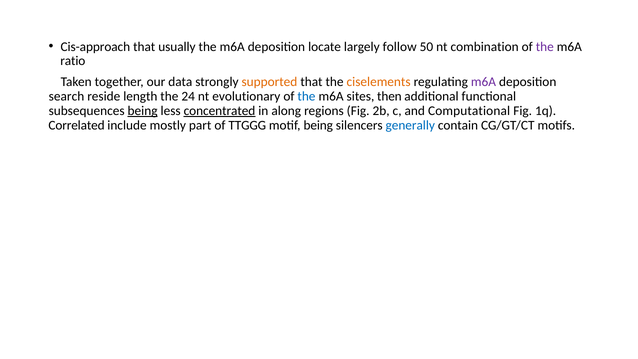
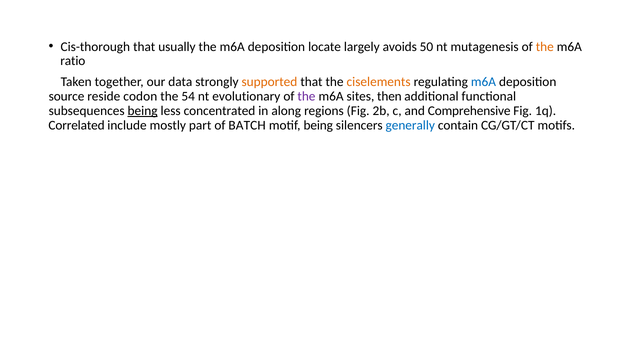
Cis-approach: Cis-approach -> Cis-thorough
follow: follow -> avoids
combination: combination -> mutagenesis
the at (545, 47) colour: purple -> orange
m6A at (483, 82) colour: purple -> blue
search: search -> source
length: length -> codon
24: 24 -> 54
the at (306, 96) colour: blue -> purple
concentrated underline: present -> none
Computational: Computational -> Comprehensive
TTGGG: TTGGG -> BATCH
